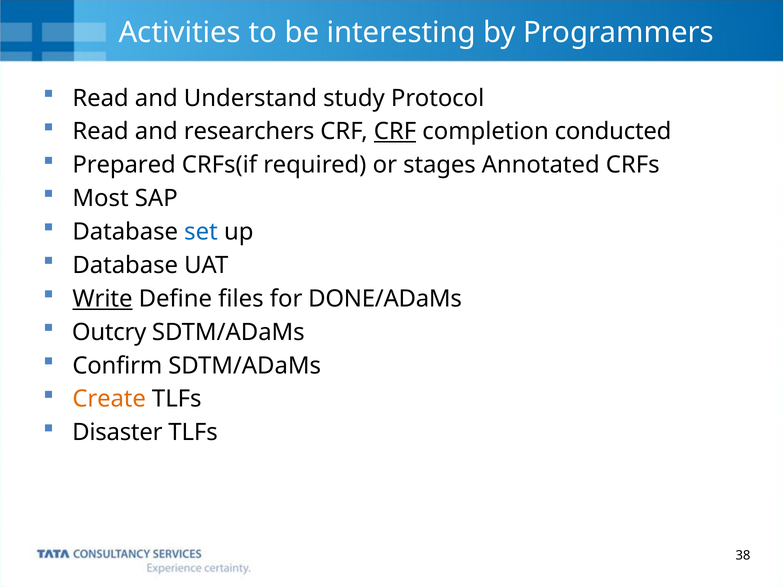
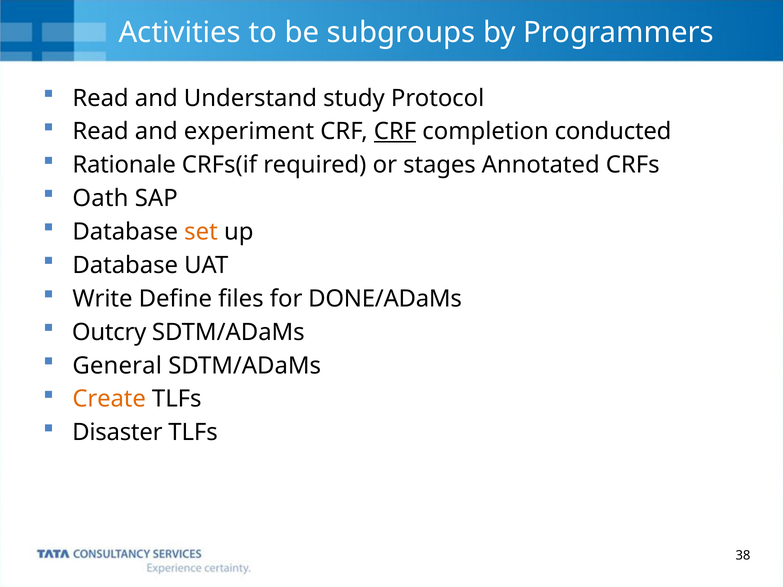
interesting: interesting -> subgroups
researchers: researchers -> experiment
Prepared: Prepared -> Rationale
Most: Most -> Oath
set colour: blue -> orange
Write underline: present -> none
Confirm: Confirm -> General
